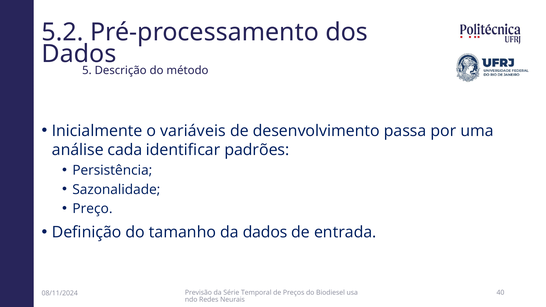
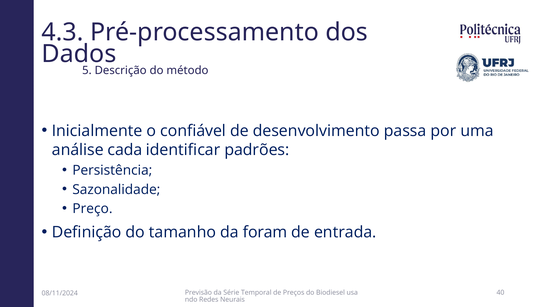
5.2: 5.2 -> 4.3
variáveis: variáveis -> confiável
da dados: dados -> foram
